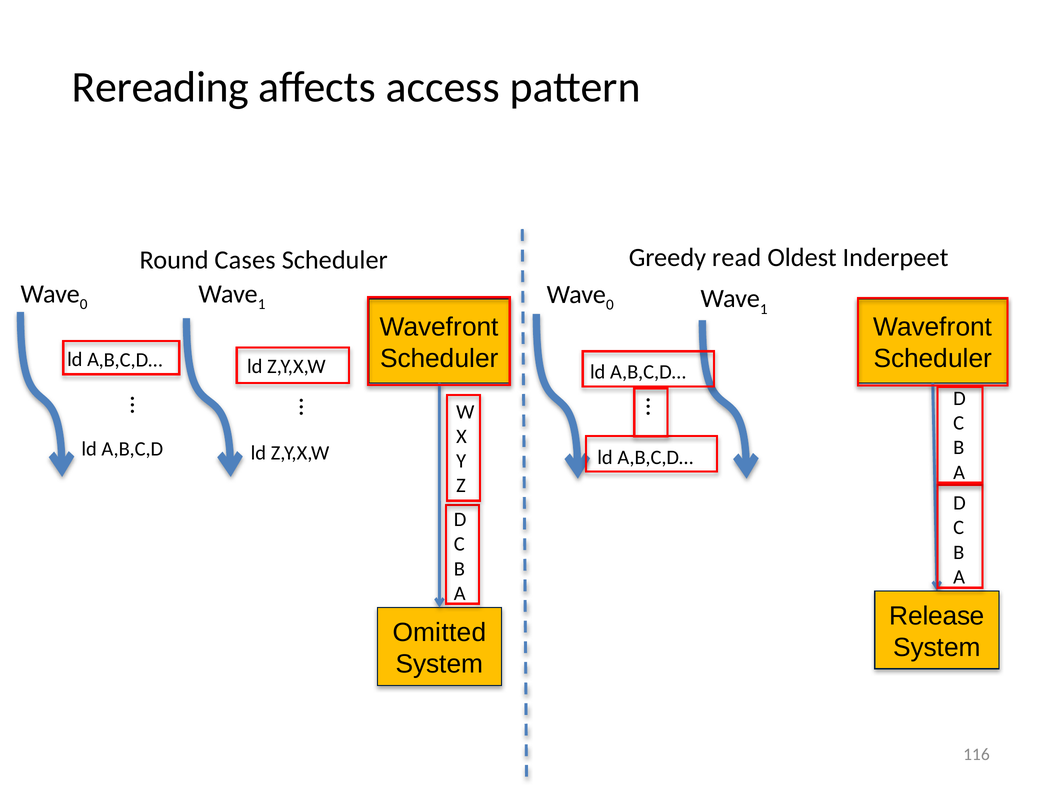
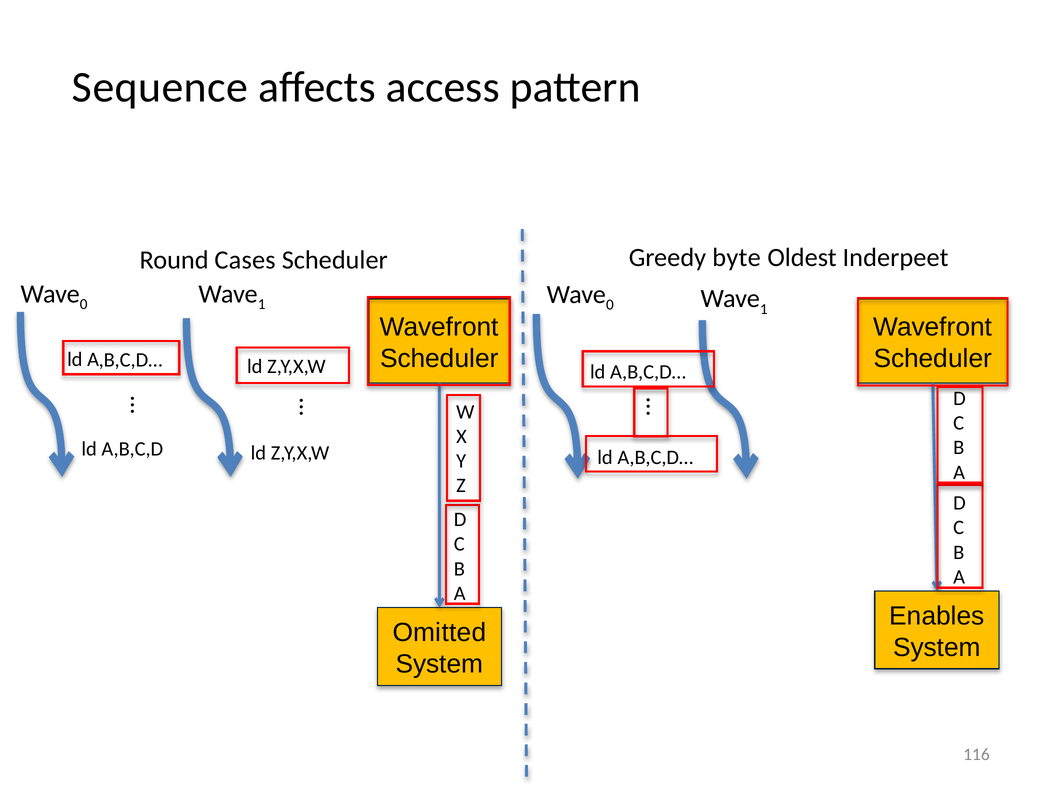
Rereading: Rereading -> Sequence
read: read -> byte
Release: Release -> Enables
